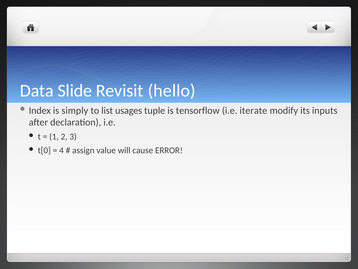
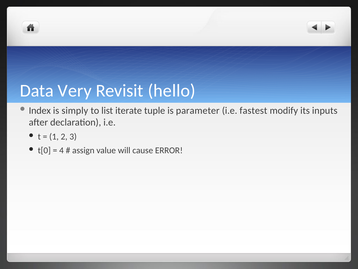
Slide: Slide -> Very
usages: usages -> iterate
tensorflow: tensorflow -> parameter
iterate: iterate -> fastest
